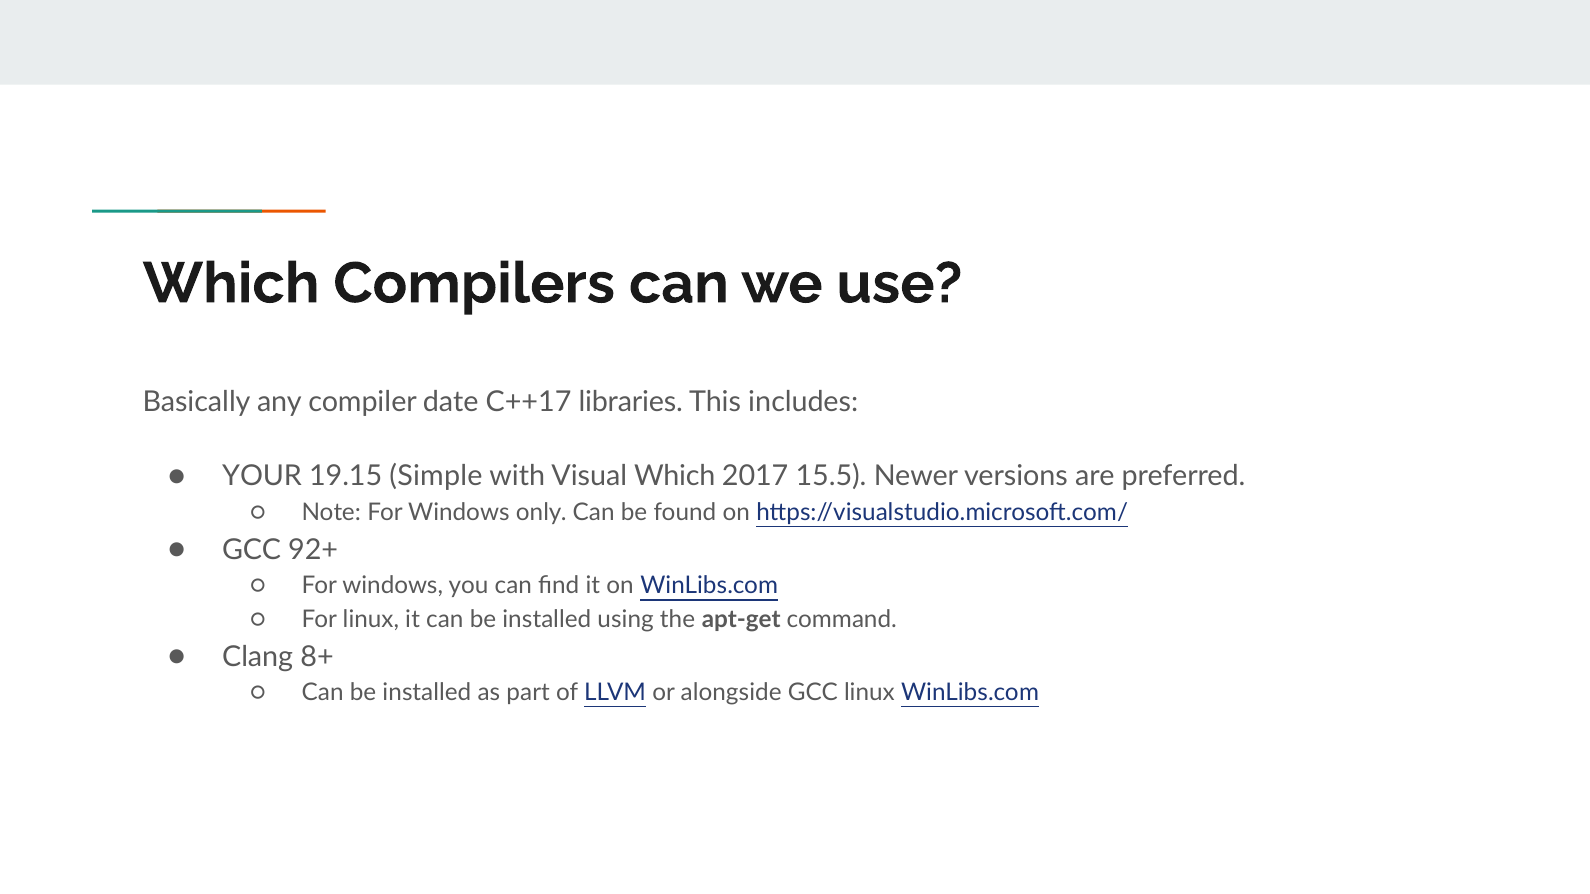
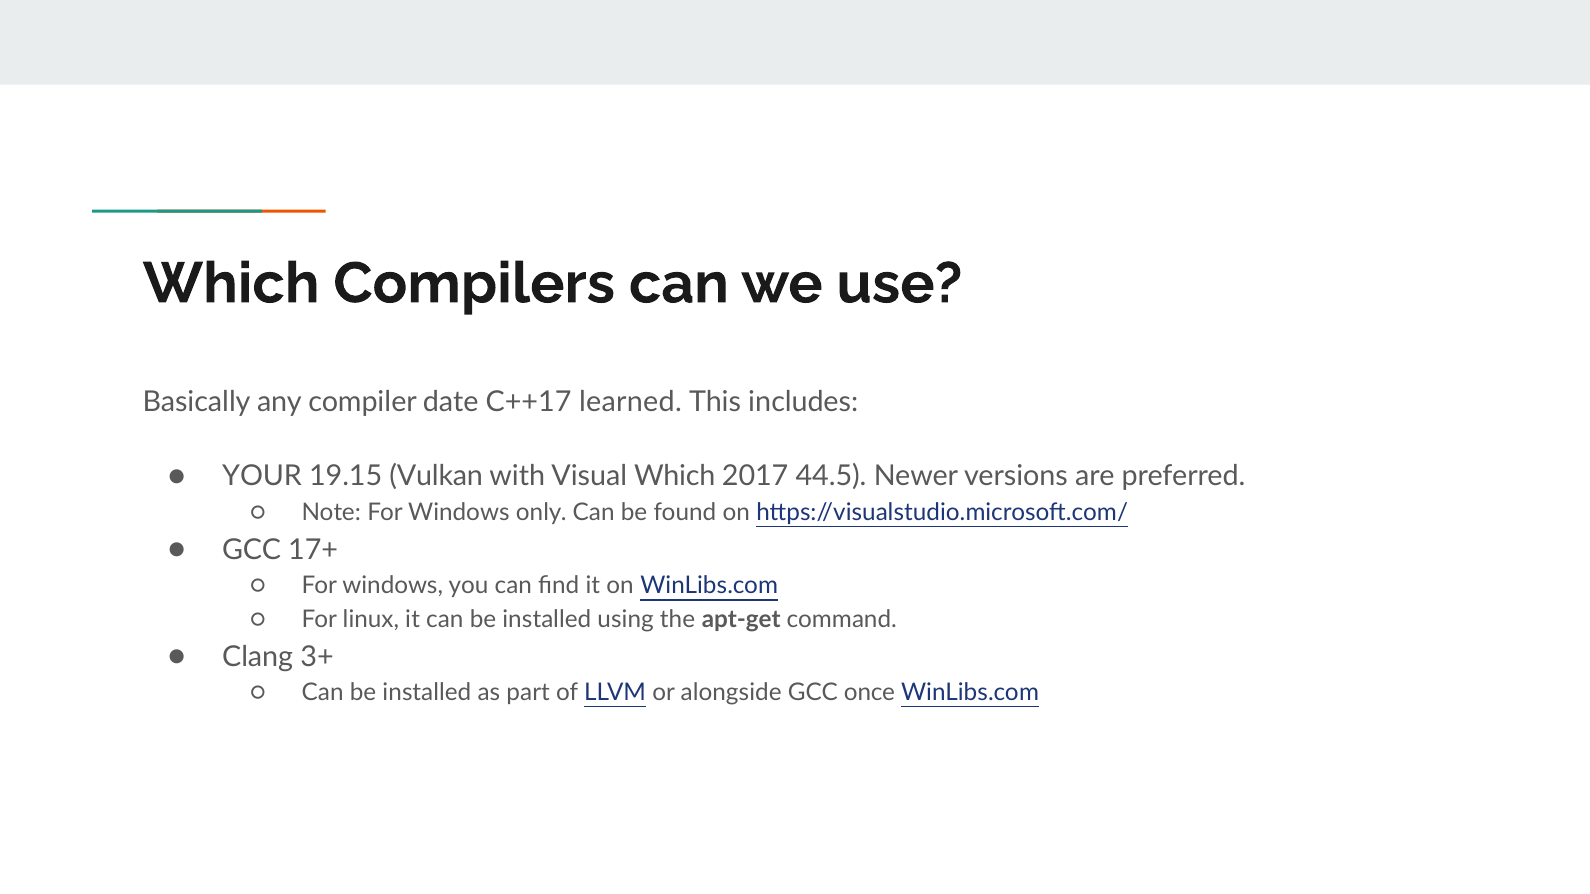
libraries: libraries -> learned
Simple: Simple -> Vulkan
15.5: 15.5 -> 44.5
92+: 92+ -> 17+
8+: 8+ -> 3+
GCC linux: linux -> once
